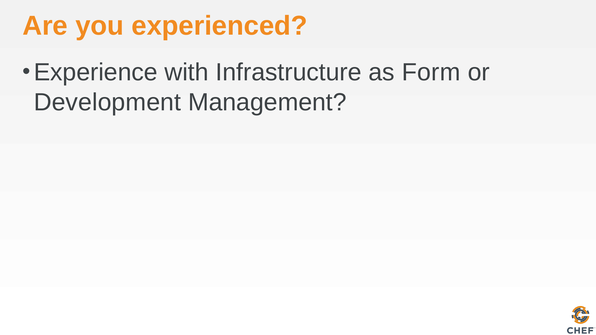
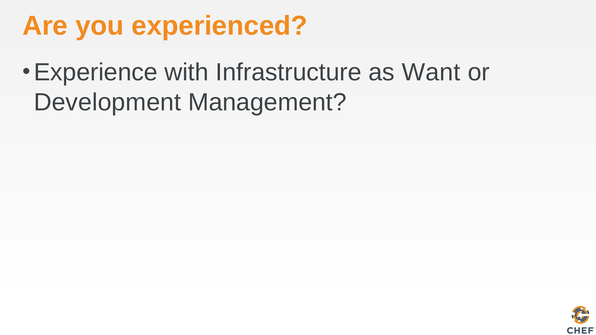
Form: Form -> Want
